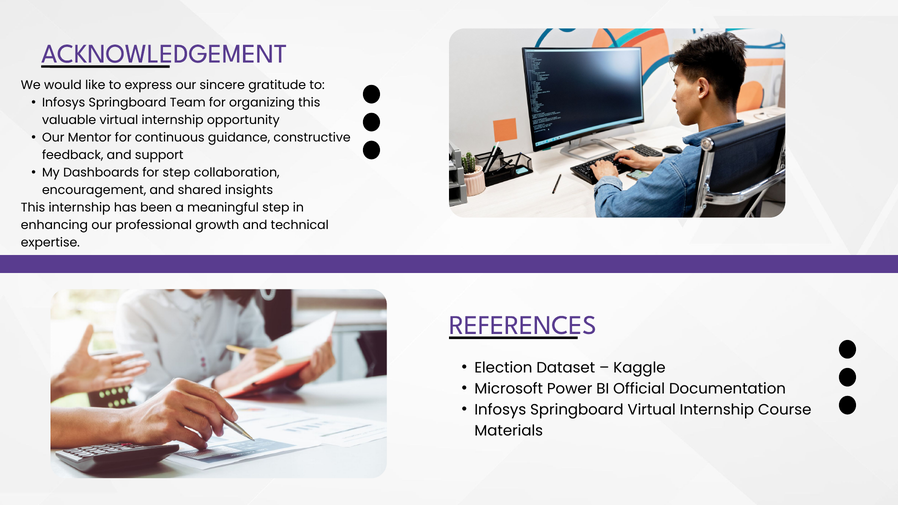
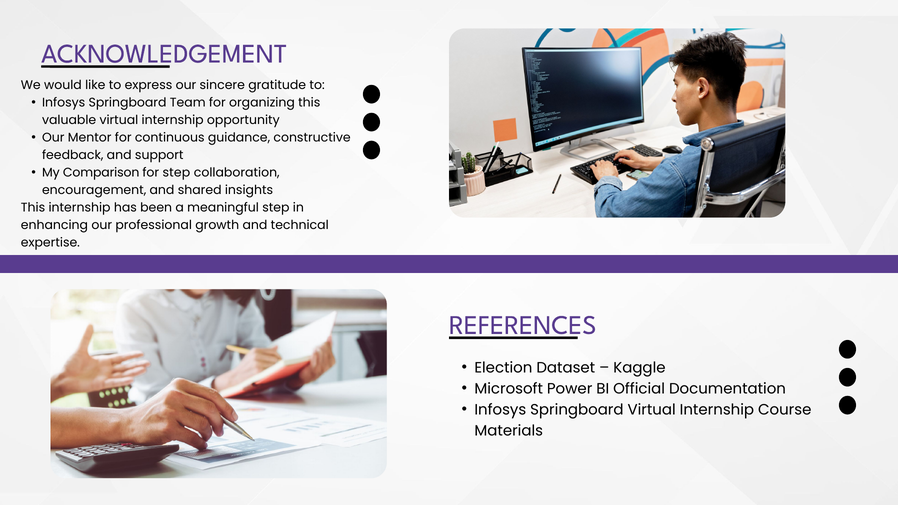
Dashboards: Dashboards -> Comparison
